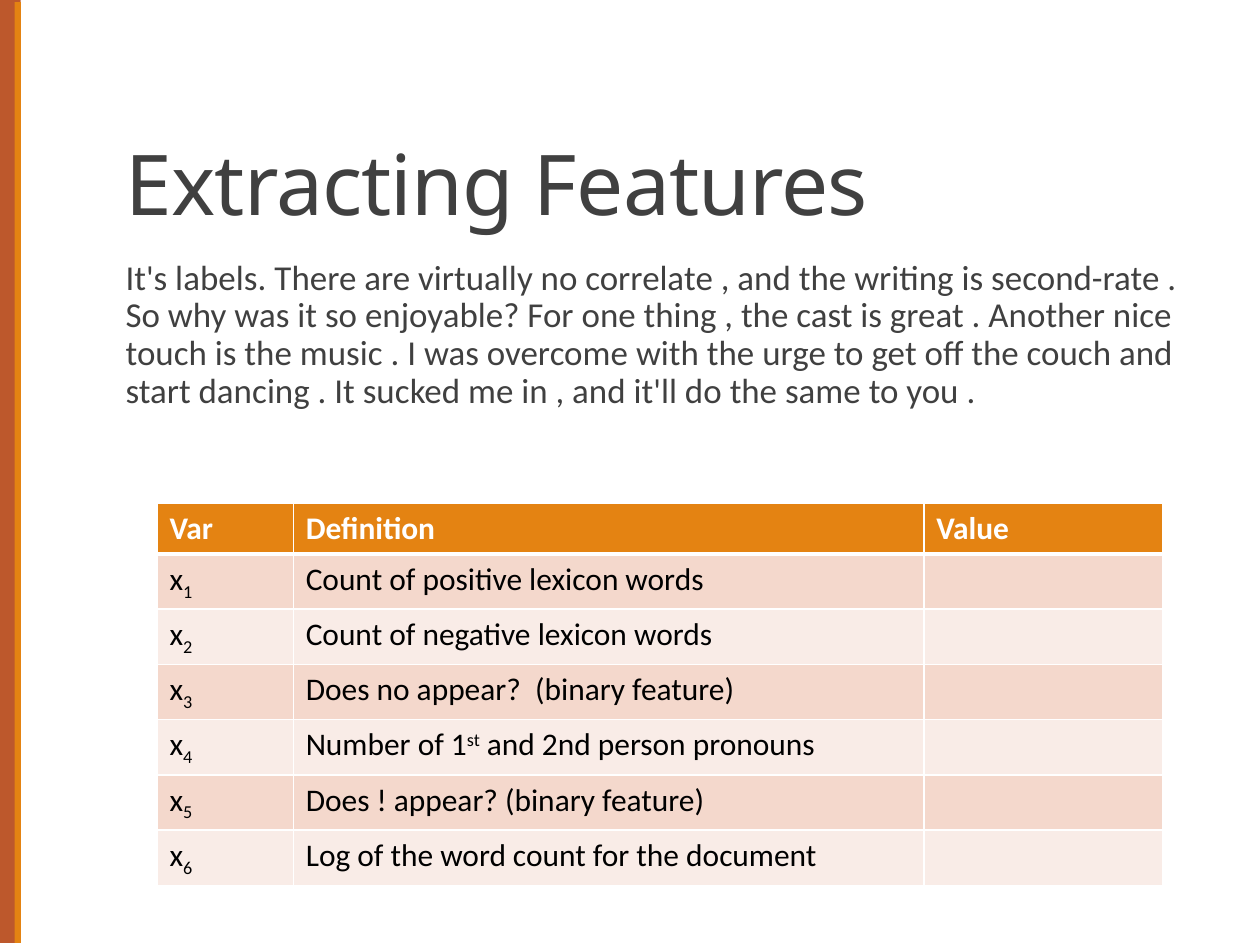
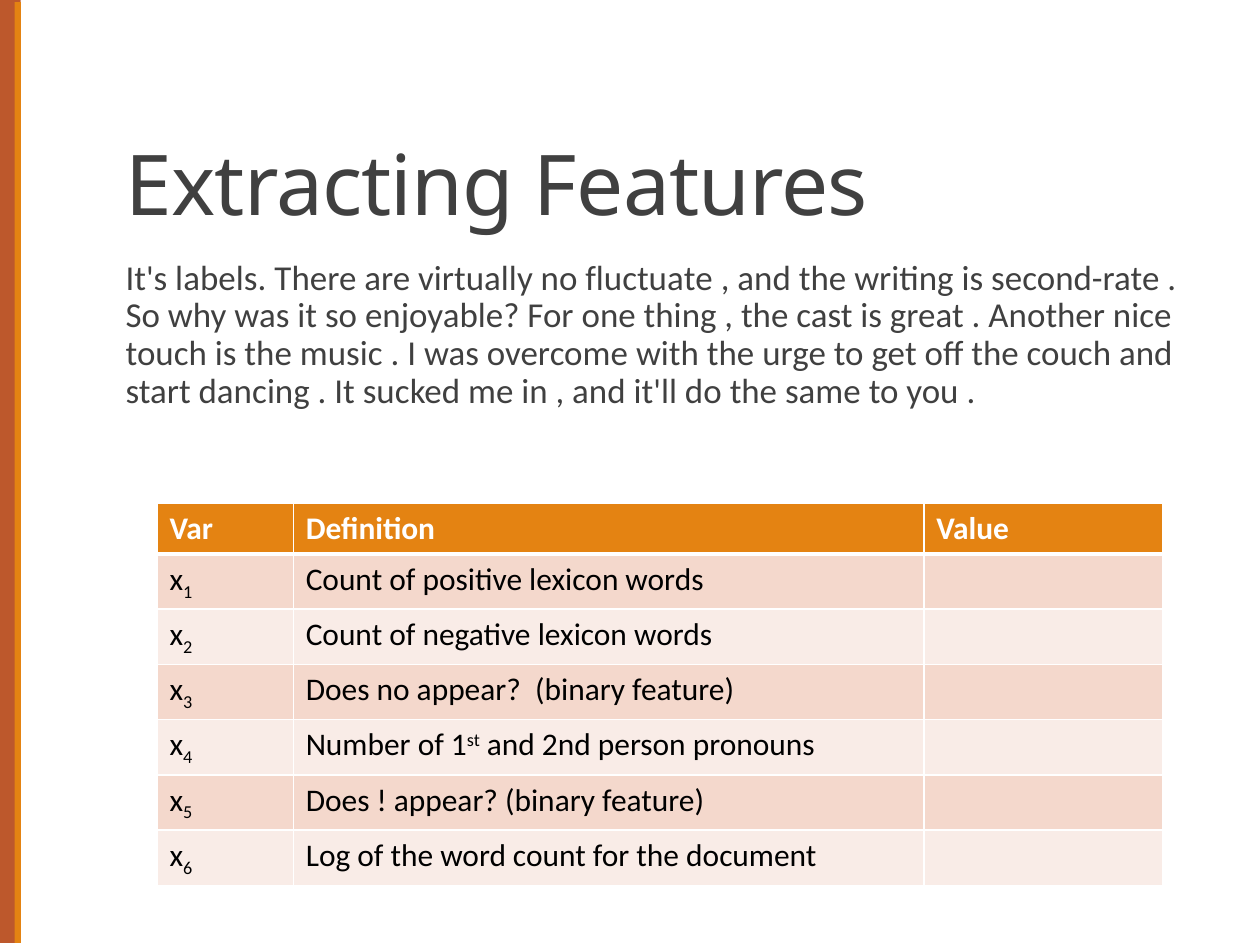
correlate: correlate -> fluctuate
